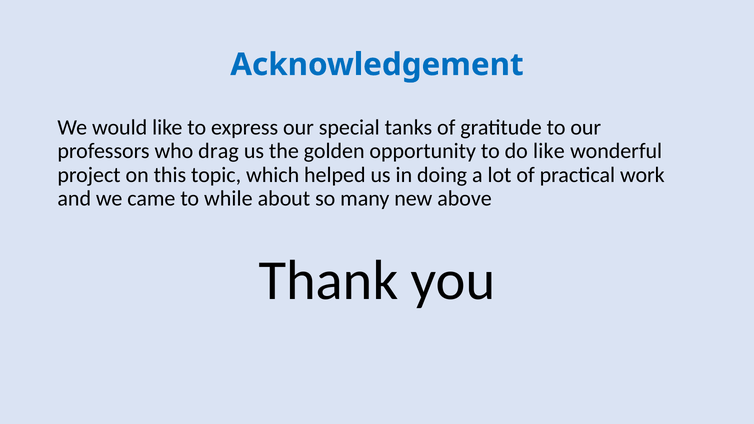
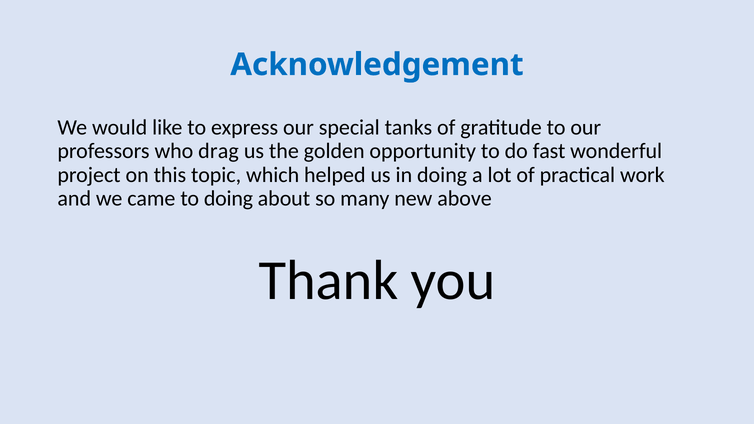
do like: like -> fast
to while: while -> doing
